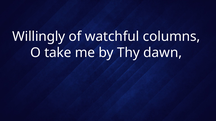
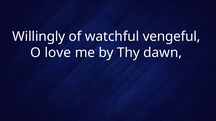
columns: columns -> vengeful
take: take -> love
